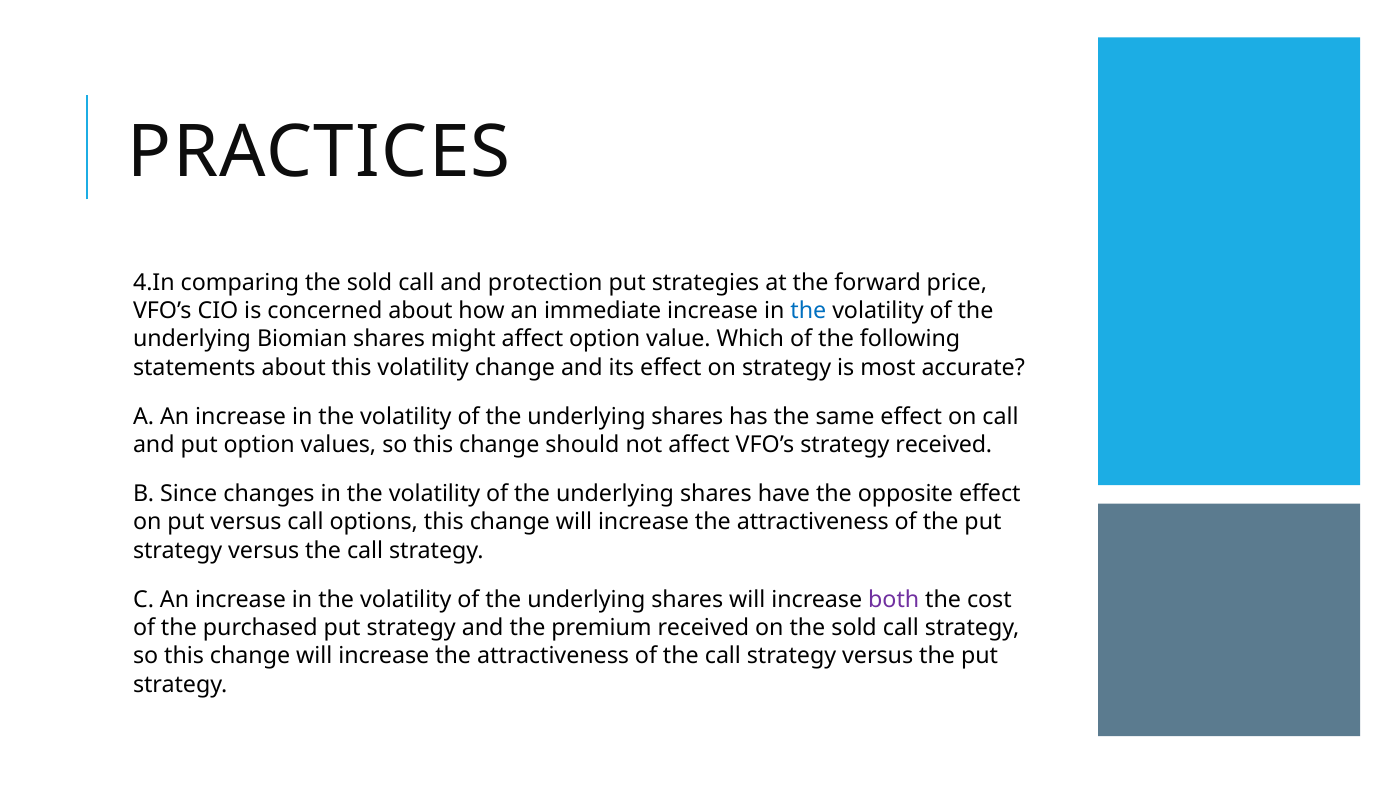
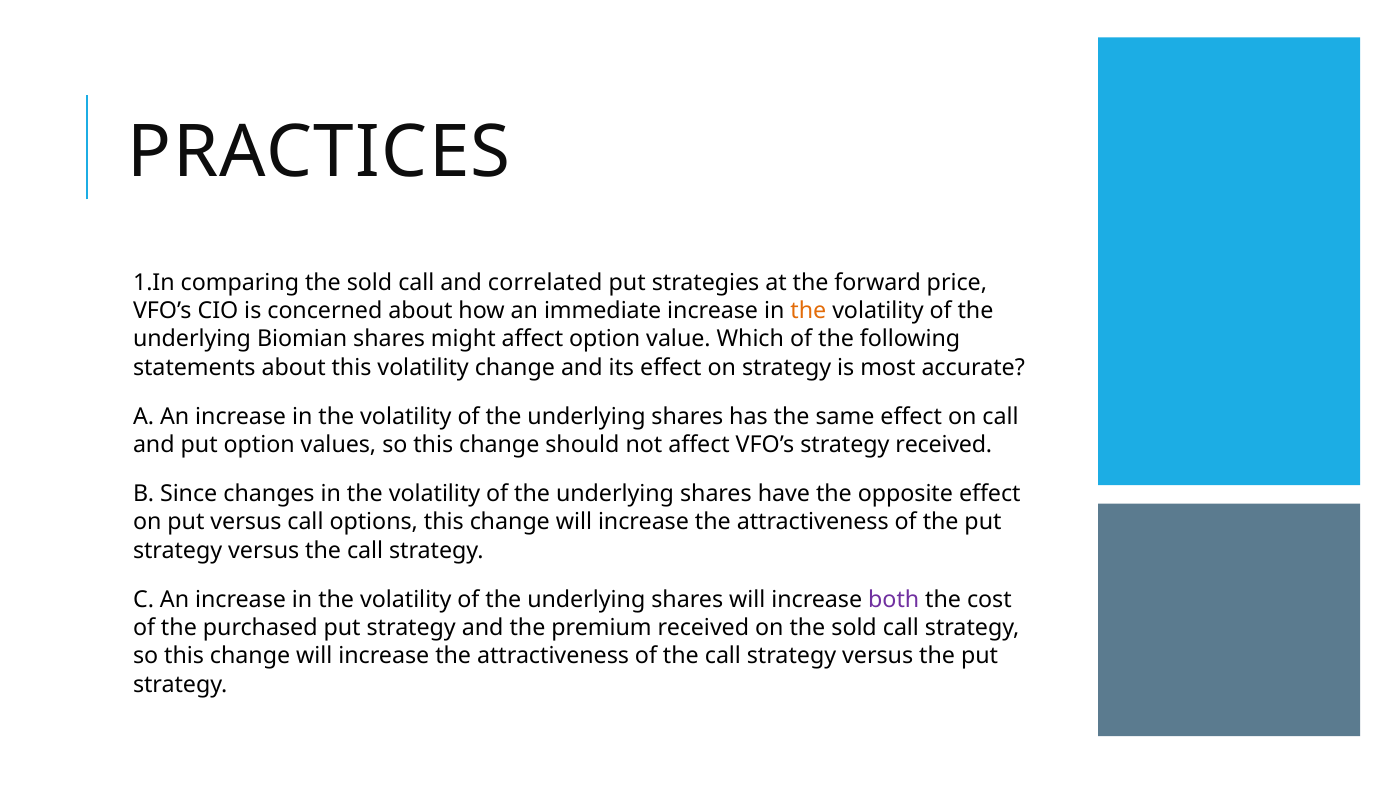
4.In: 4.In -> 1.In
protection: protection -> correlated
the at (808, 311) colour: blue -> orange
